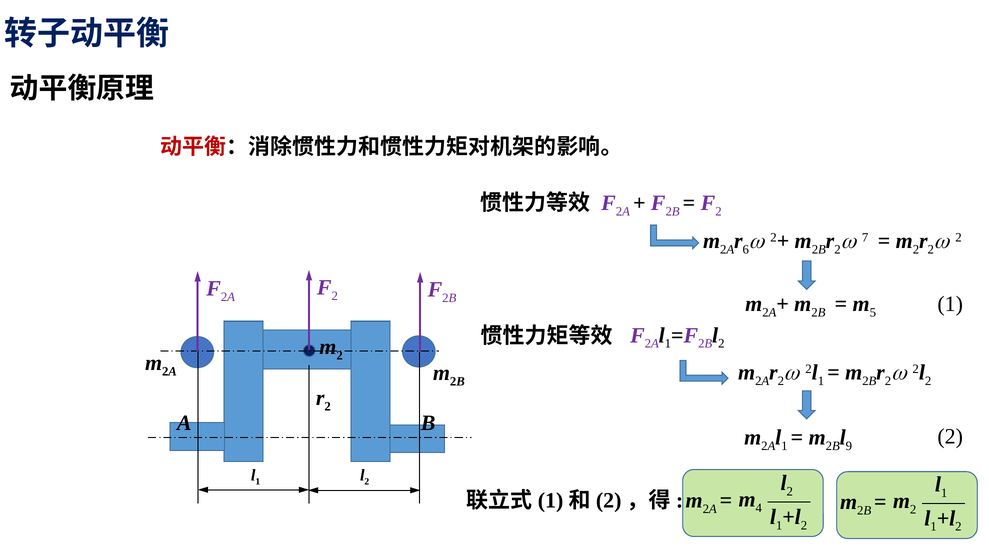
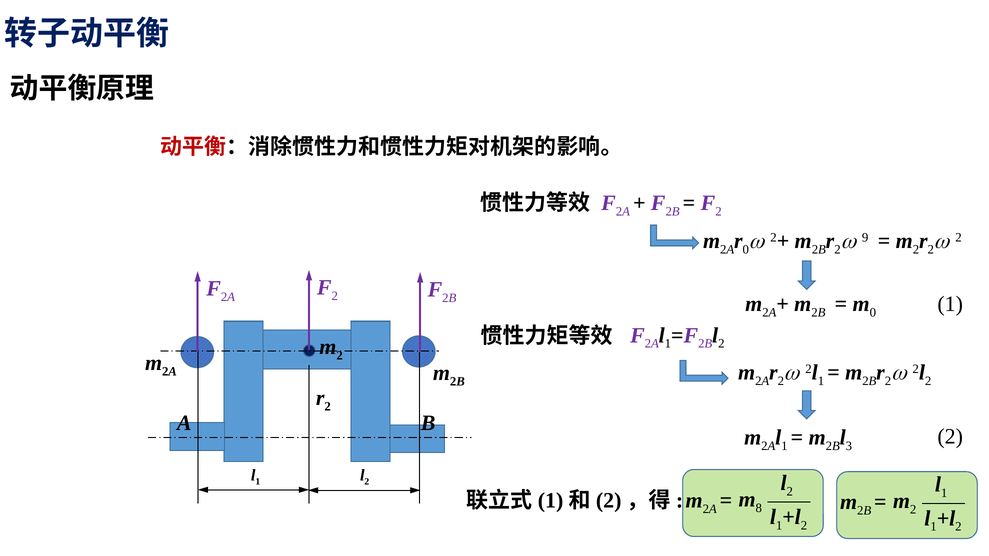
6 at (746, 250): 6 -> 0
7: 7 -> 9
5 at (873, 313): 5 -> 0
9: 9 -> 3
4: 4 -> 8
